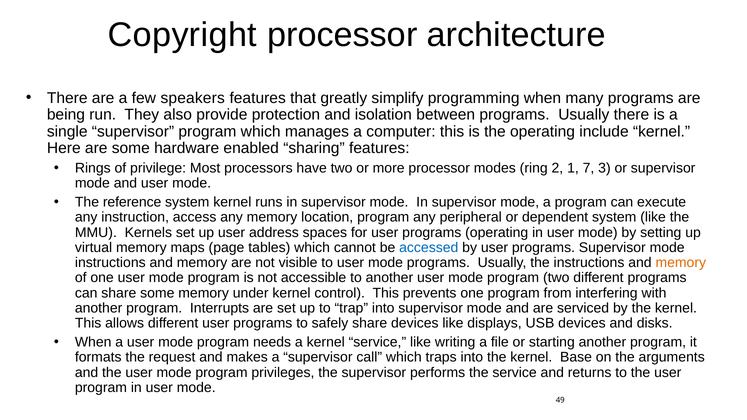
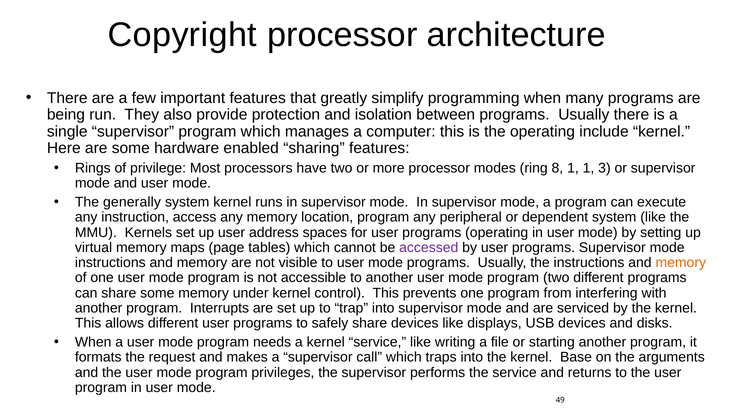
speakers: speakers -> important
2: 2 -> 8
1 7: 7 -> 1
reference: reference -> generally
accessed colour: blue -> purple
